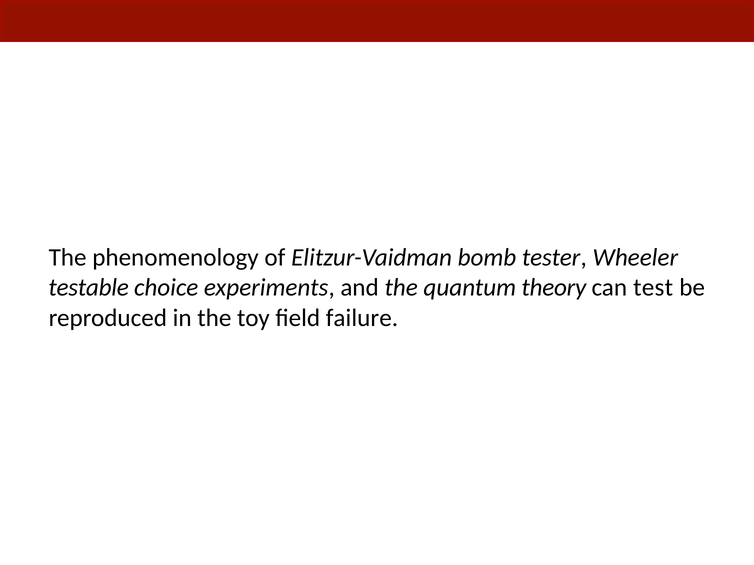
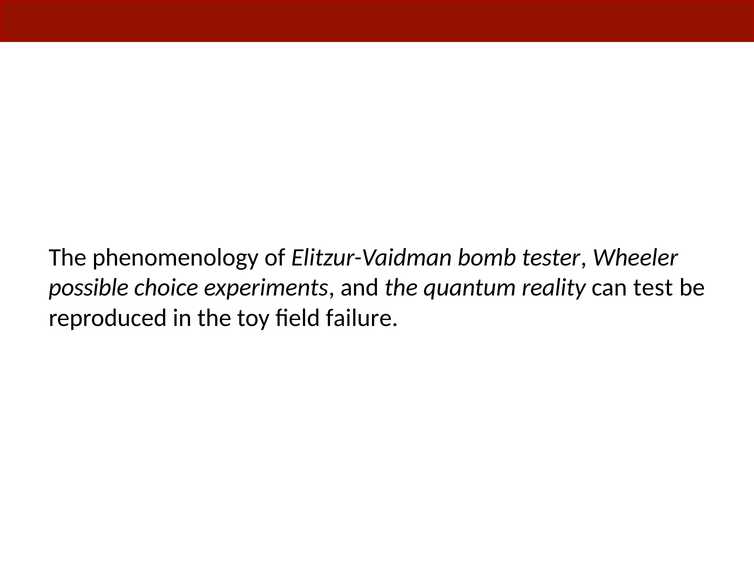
testable: testable -> possible
theory: theory -> reality
